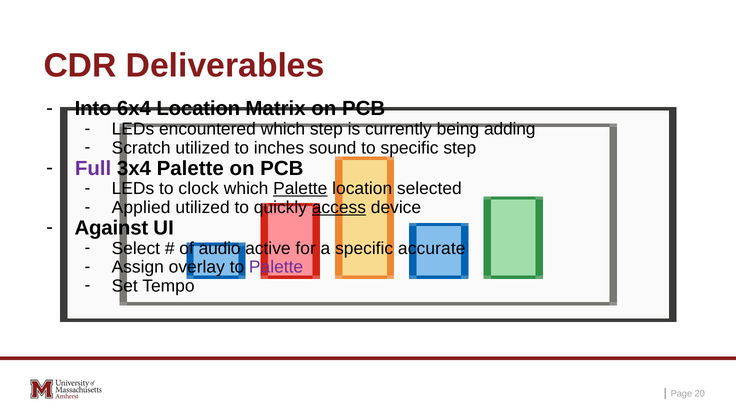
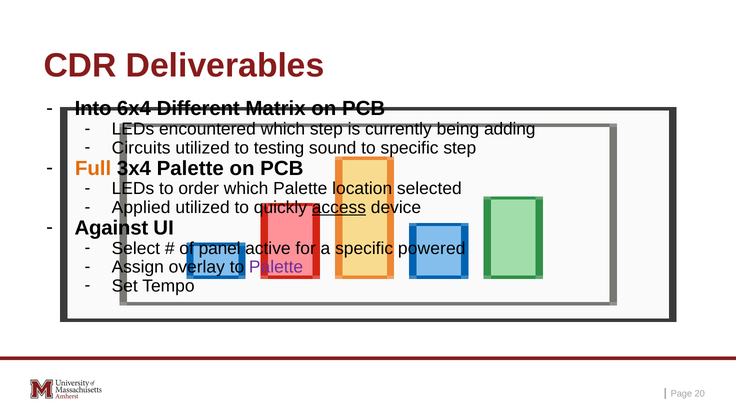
6x4 Location: Location -> Different
Scratch: Scratch -> Circuits
inches: inches -> testing
Full colour: purple -> orange
clock: clock -> order
Palette at (300, 189) underline: present -> none
audio: audio -> panel
accurate: accurate -> powered
